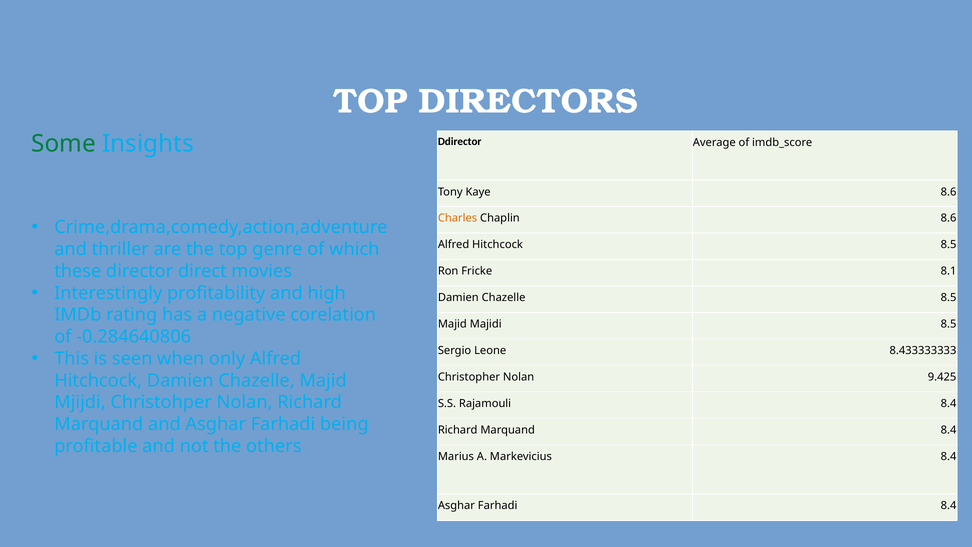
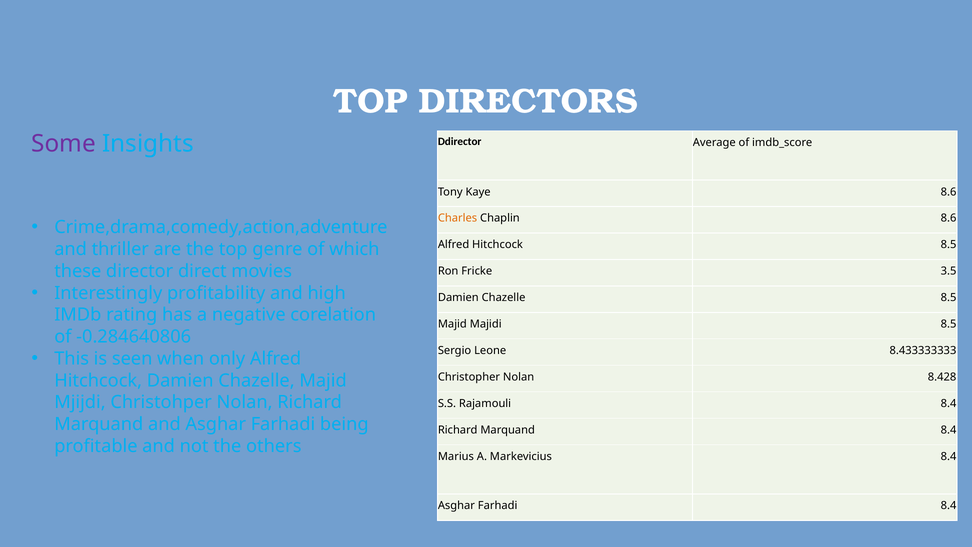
Some colour: green -> purple
8.1: 8.1 -> 3.5
9.425: 9.425 -> 8.428
